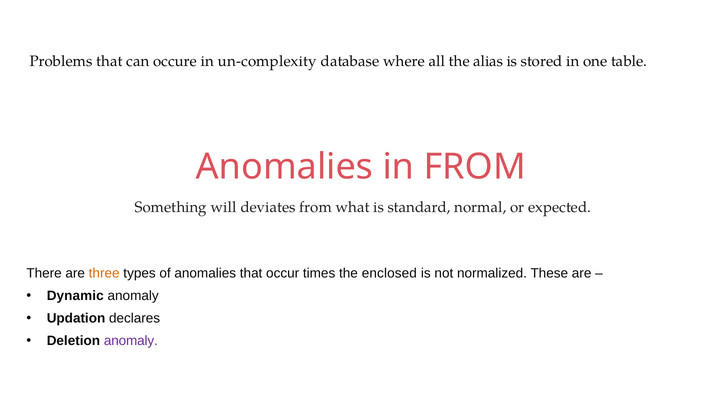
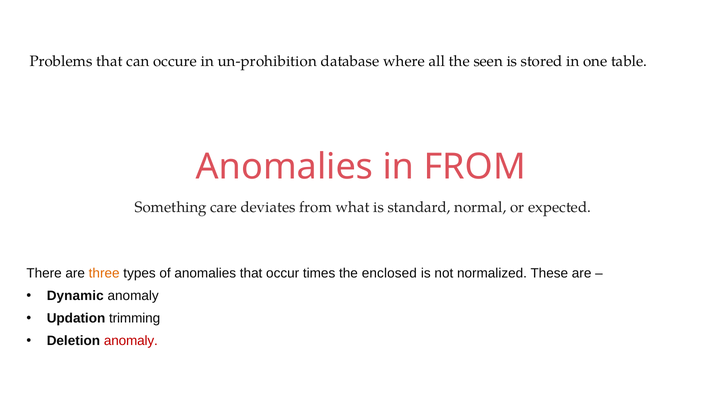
un-complexity: un-complexity -> un-prohibition
alias: alias -> seen
will: will -> care
declares: declares -> trimming
anomaly at (131, 341) colour: purple -> red
